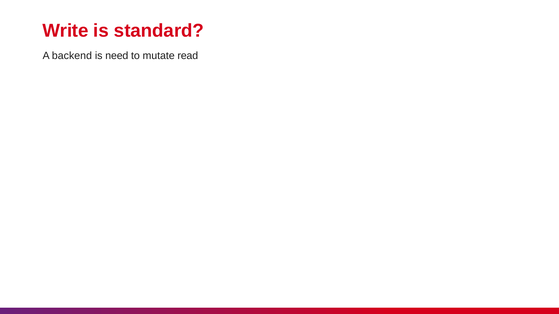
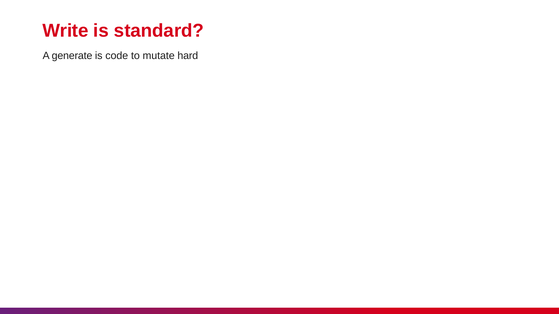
backend: backend -> generate
need: need -> code
read: read -> hard
